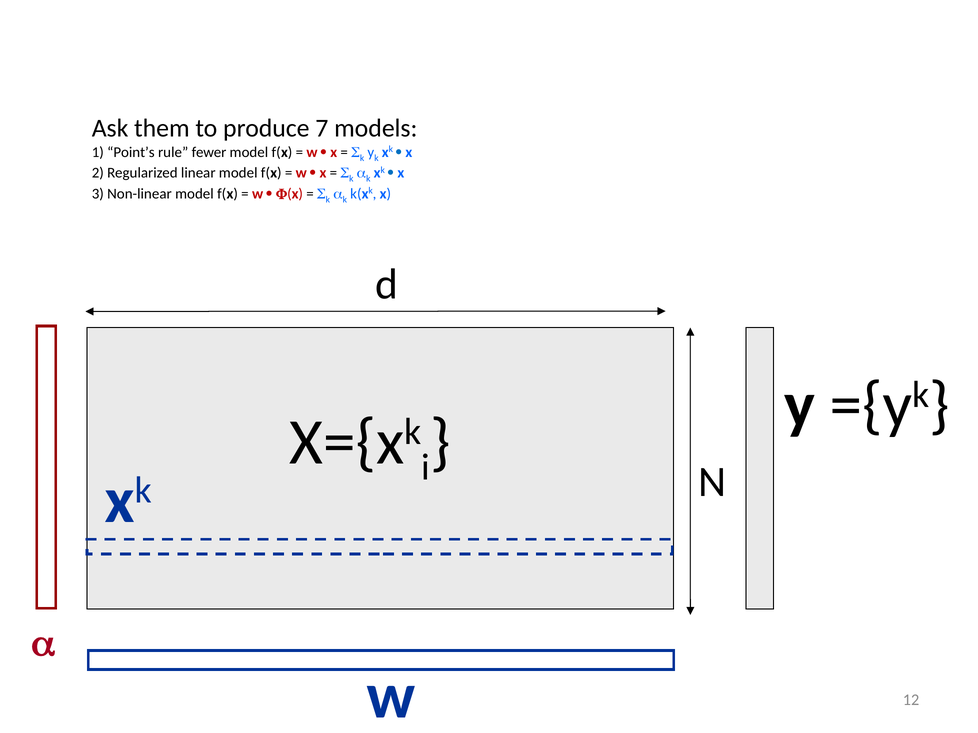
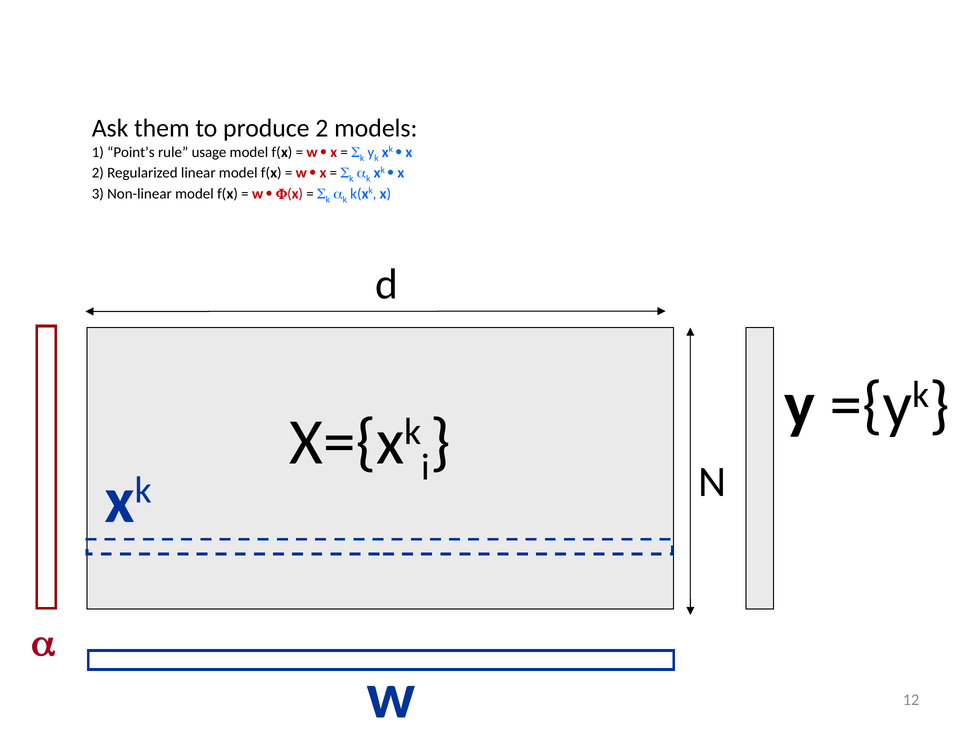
produce 7: 7 -> 2
fewer: fewer -> usage
